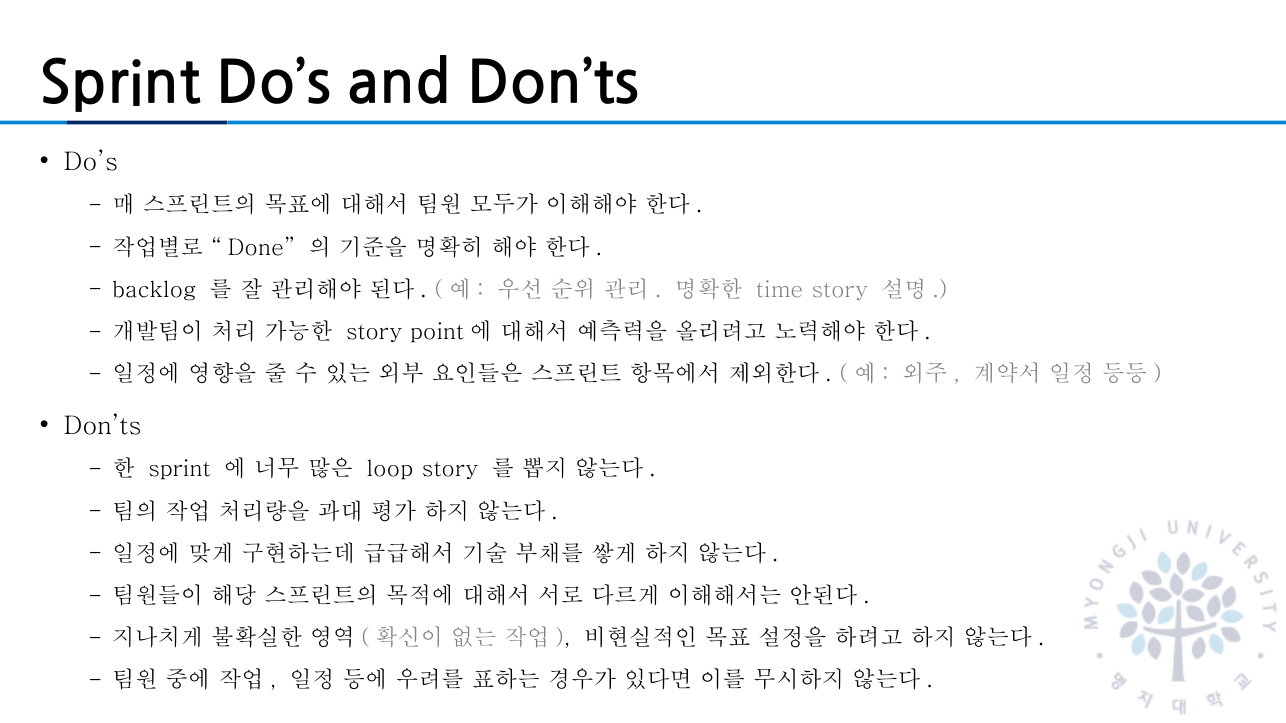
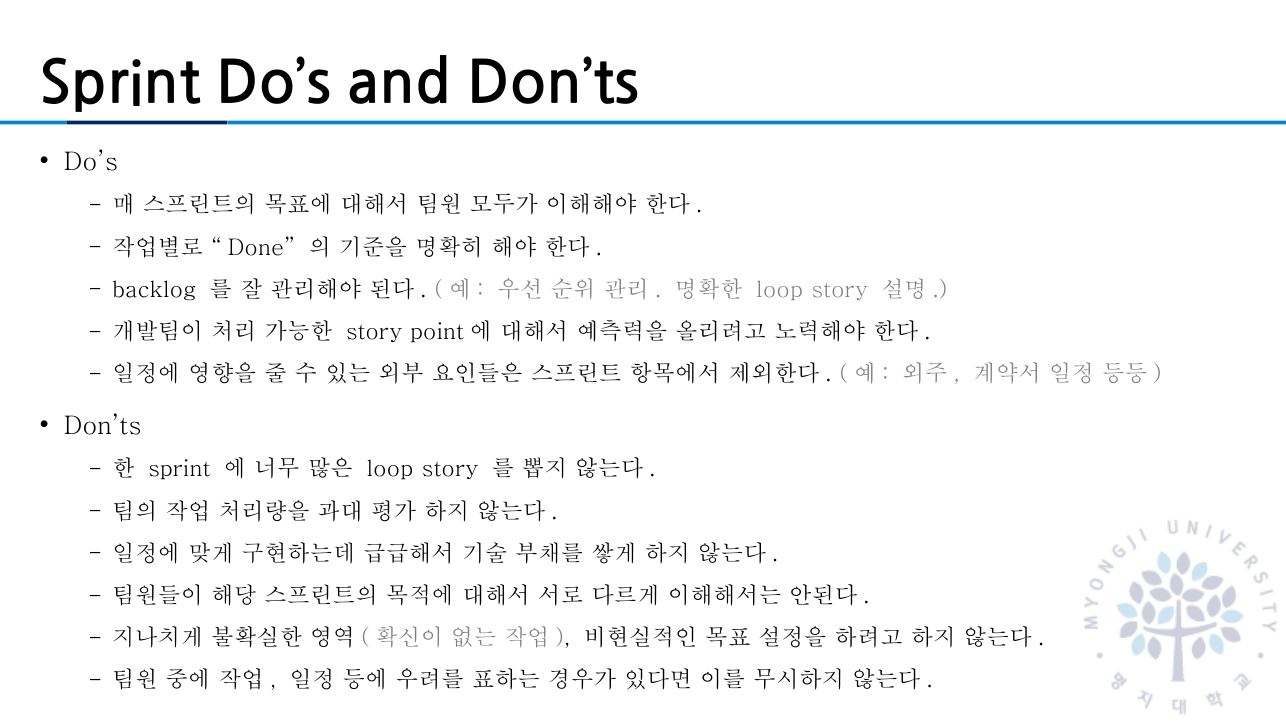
time at (780, 290): time -> loop
